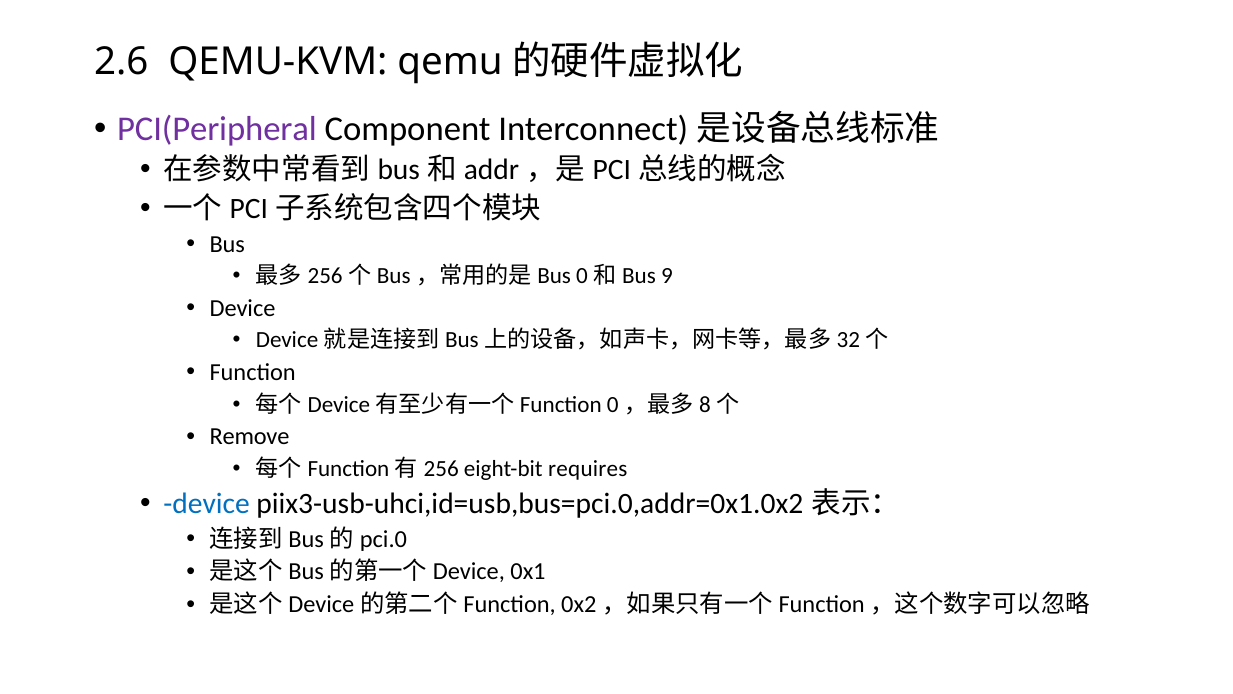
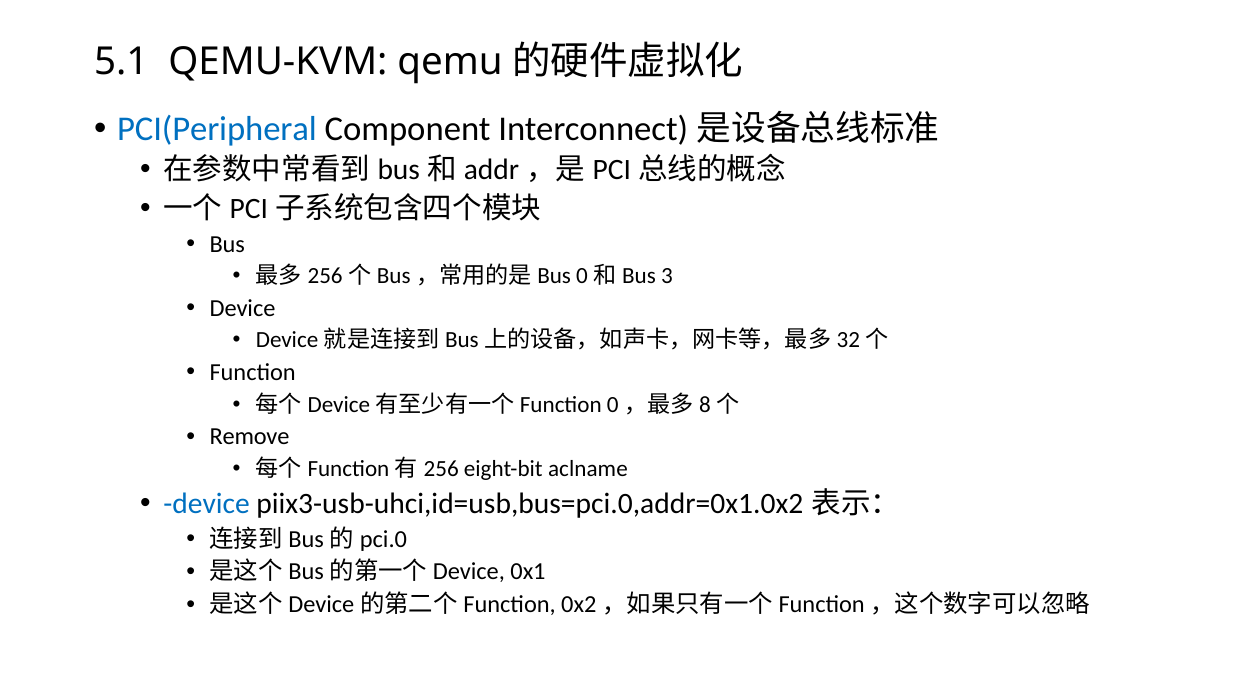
2.6: 2.6 -> 5.1
PCI(Peripheral colour: purple -> blue
9: 9 -> 3
requires: requires -> aclname
